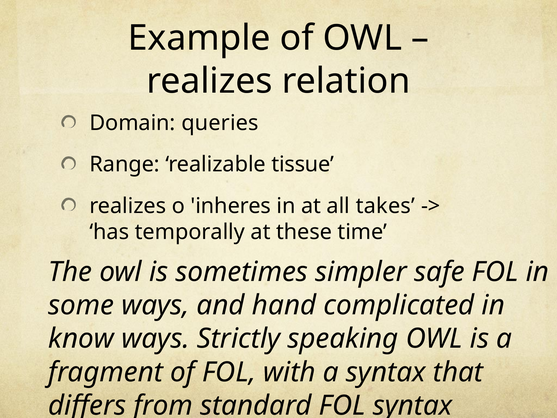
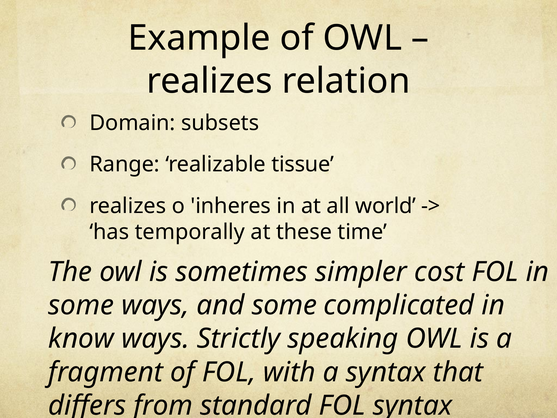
queries: queries -> subsets
takes: takes -> world
safe: safe -> cost
and hand: hand -> some
